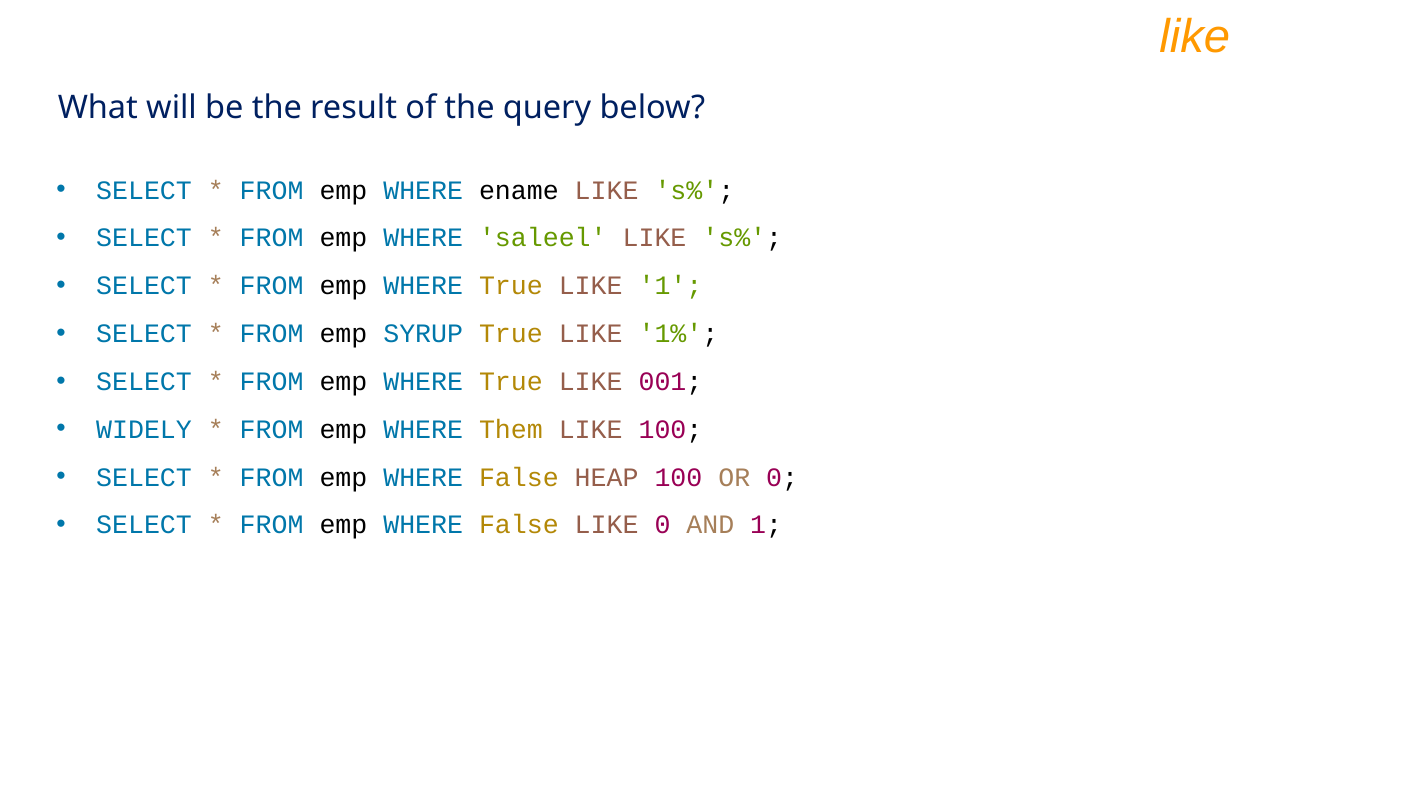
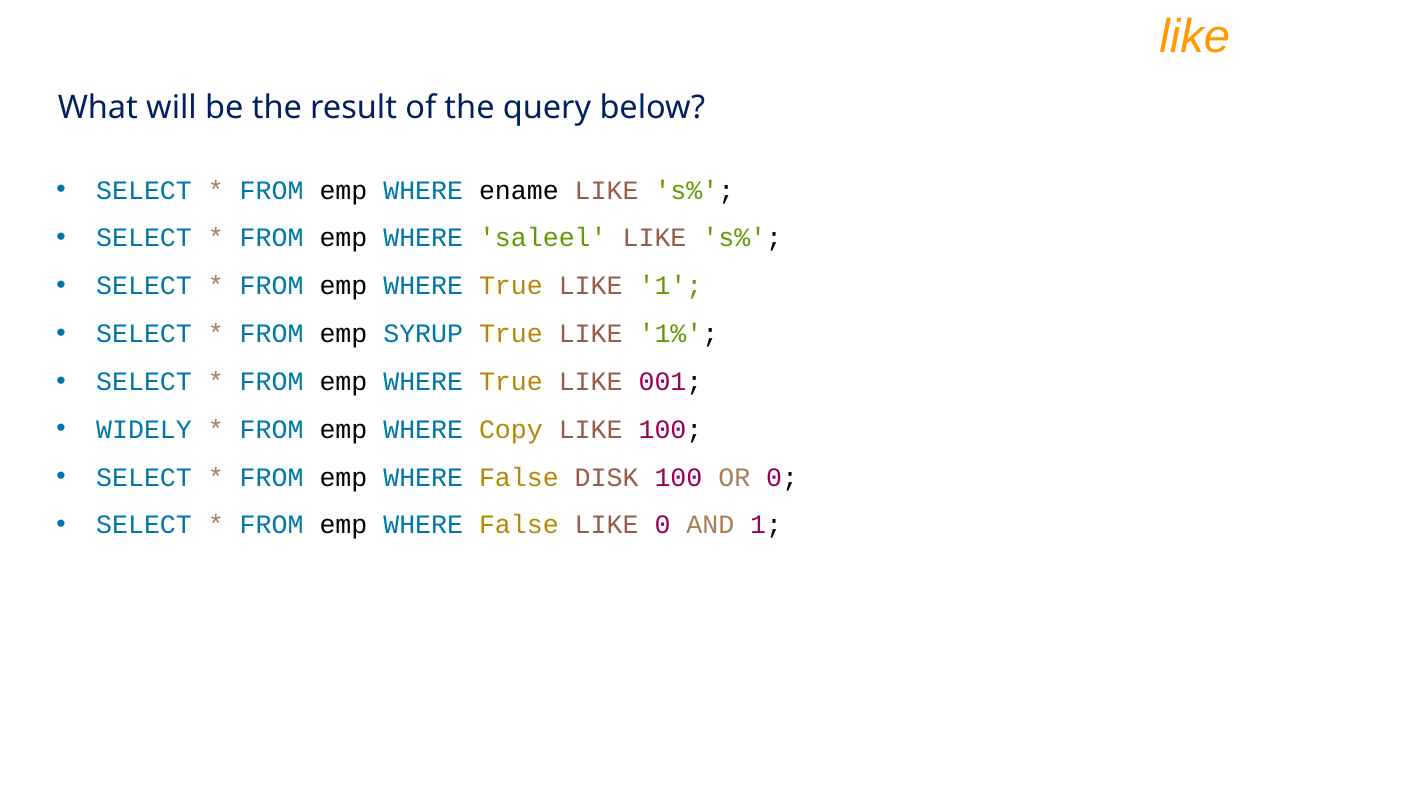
Them: Them -> Copy
HEAP: HEAP -> DISK
